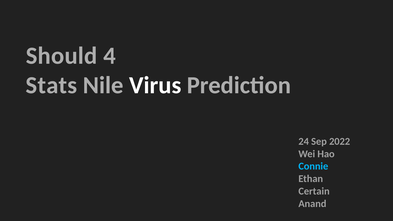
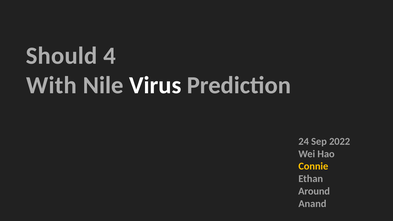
Stats: Stats -> With
Connie colour: light blue -> yellow
Certain: Certain -> Around
